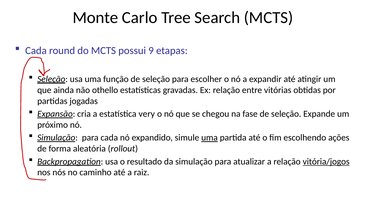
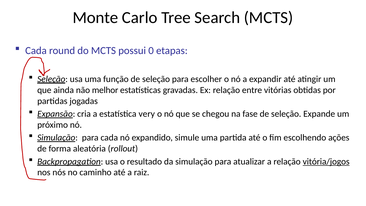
9: 9 -> 0
othello: othello -> melhor
uma at (210, 138) underline: present -> none
